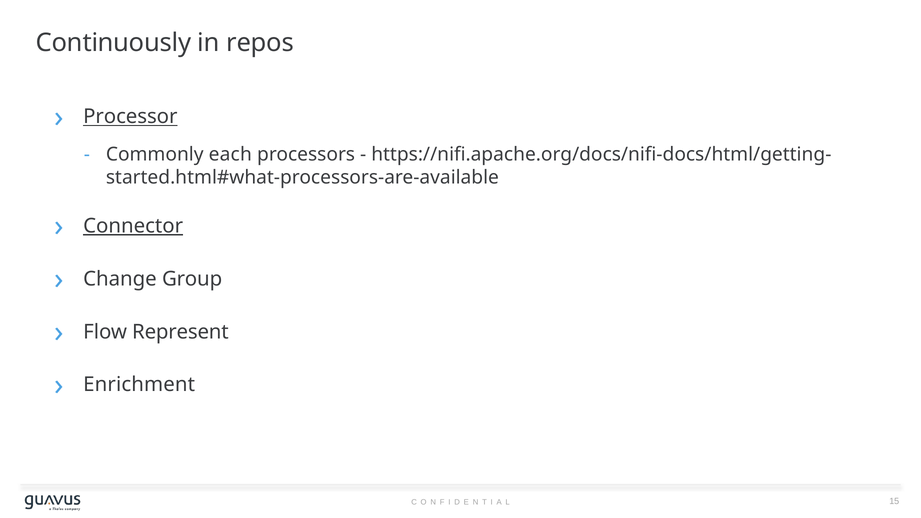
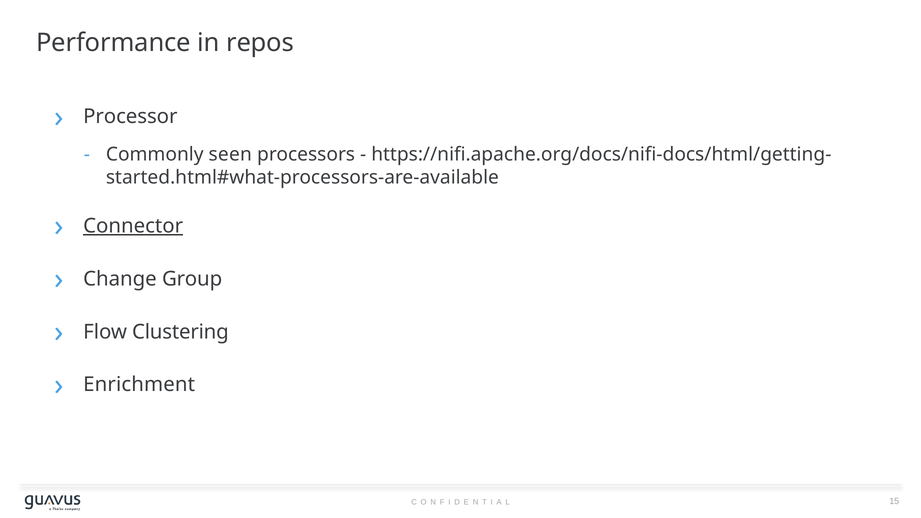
Continuously: Continuously -> Performance
Processor underline: present -> none
each: each -> seen
Represent: Represent -> Clustering
